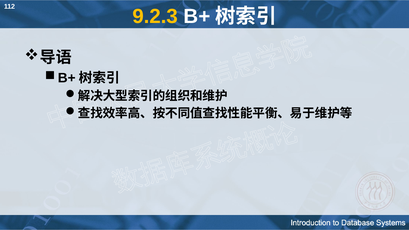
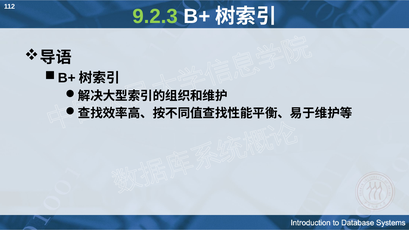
9.2.3 colour: yellow -> light green
